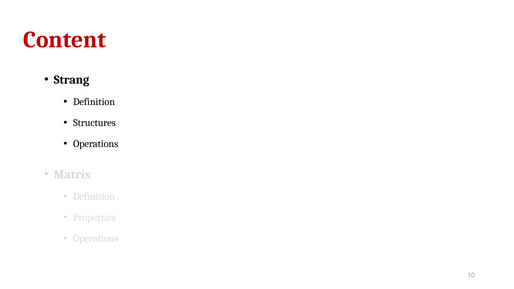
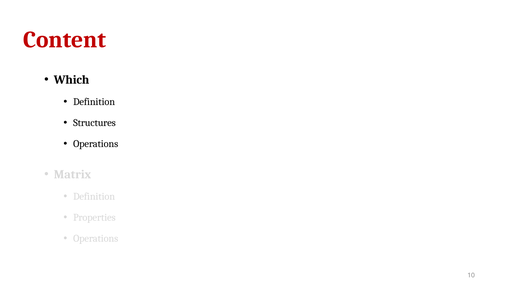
Strang: Strang -> Which
